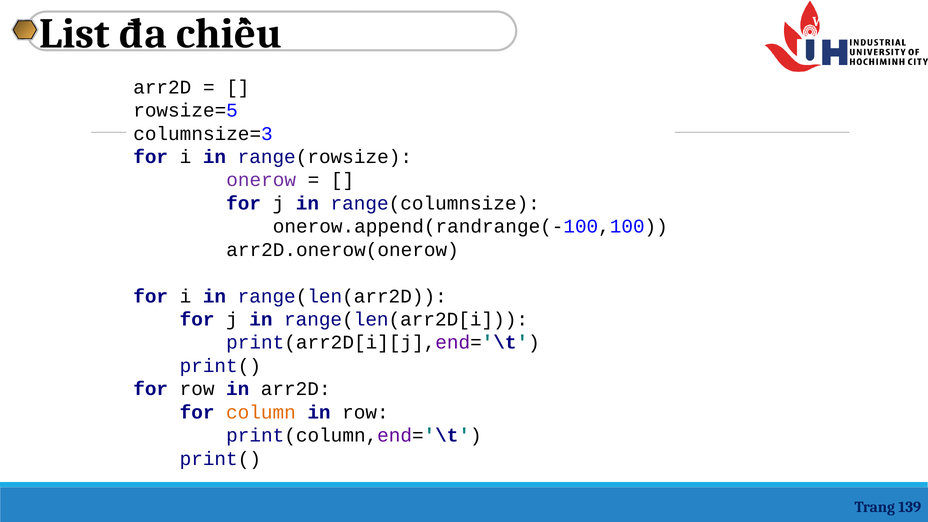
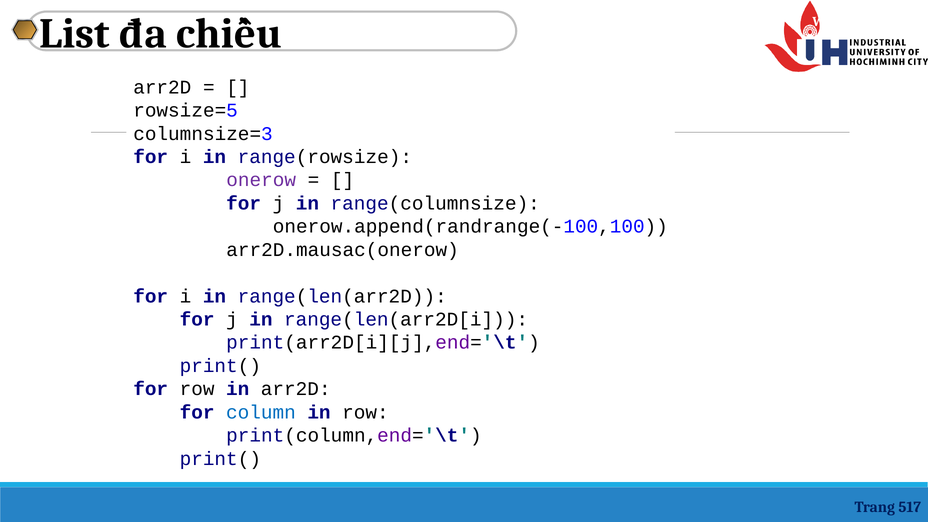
arr2D.onerow(onerow: arr2D.onerow(onerow -> arr2D.mausac(onerow
column colour: orange -> blue
139: 139 -> 517
